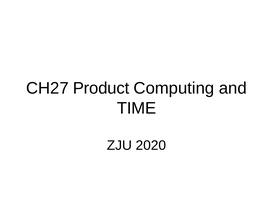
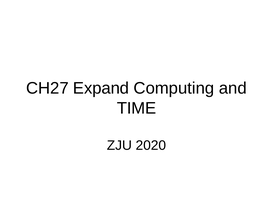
Product: Product -> Expand
